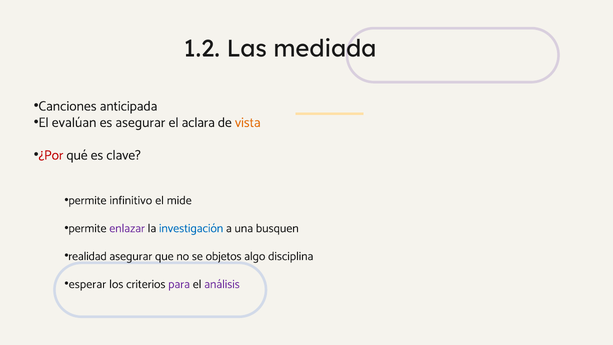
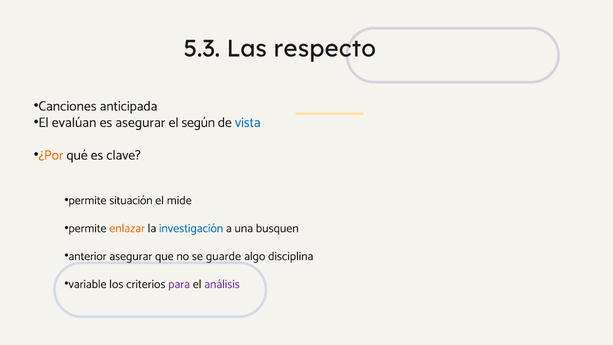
1.2: 1.2 -> 5.3
mediada: mediada -> respecto
aclara: aclara -> según
vista colour: orange -> blue
¿Por colour: red -> orange
infinitivo: infinitivo -> situación
enlazar colour: purple -> orange
realidad: realidad -> anterior
objetos: objetos -> guarde
esperar: esperar -> variable
